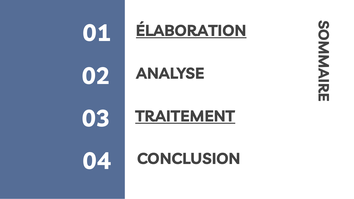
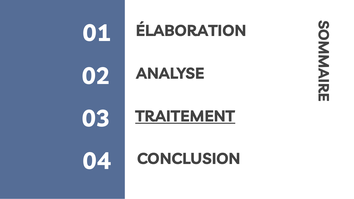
ÉLABORATION underline: present -> none
